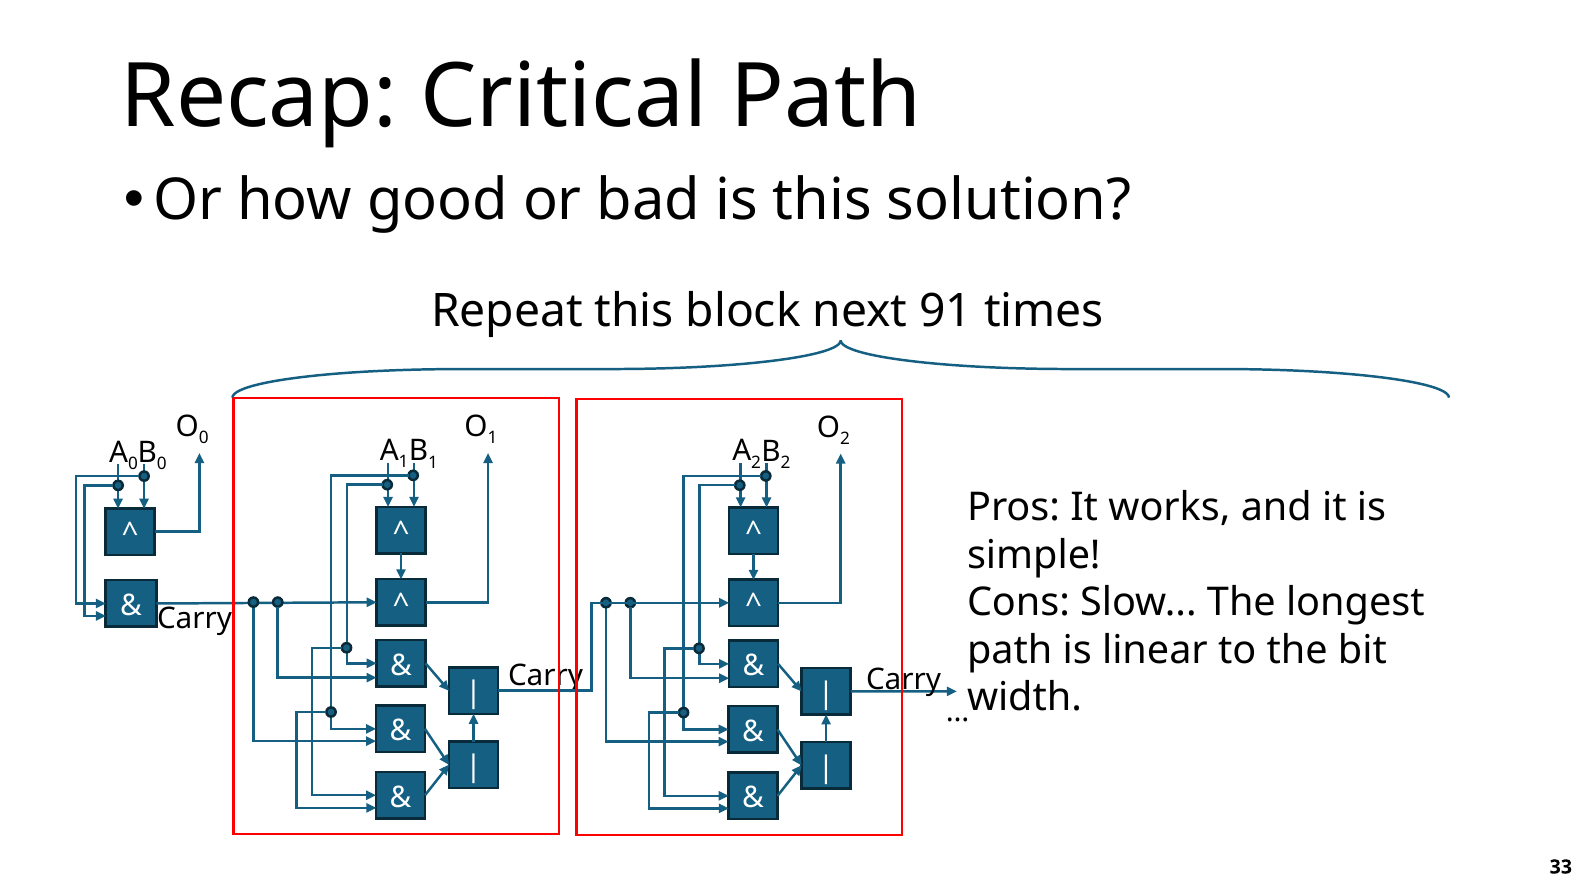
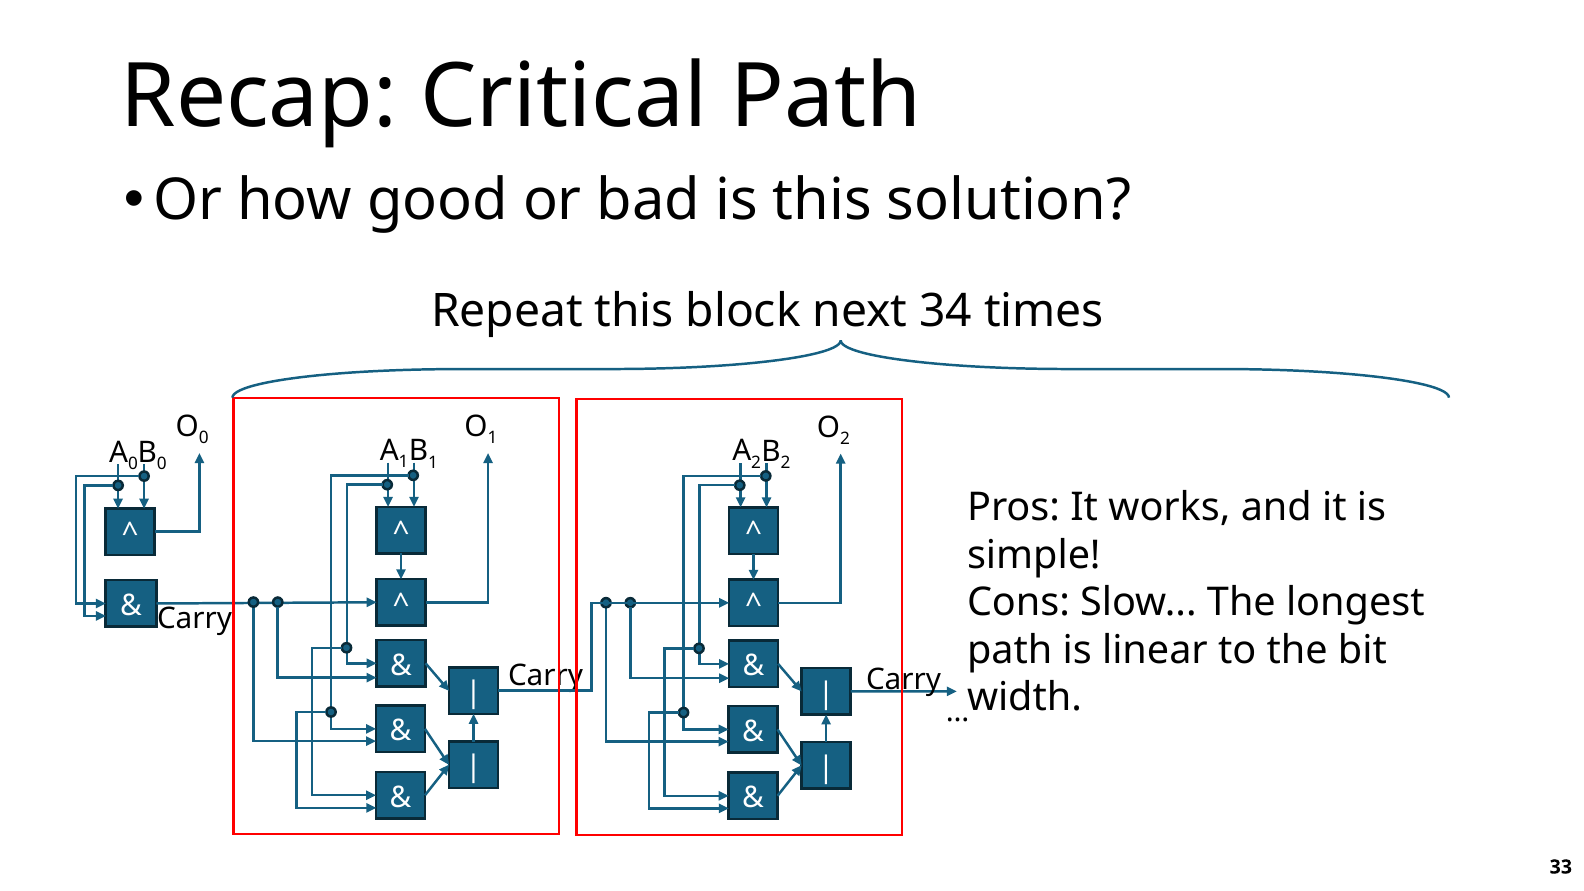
91: 91 -> 34
